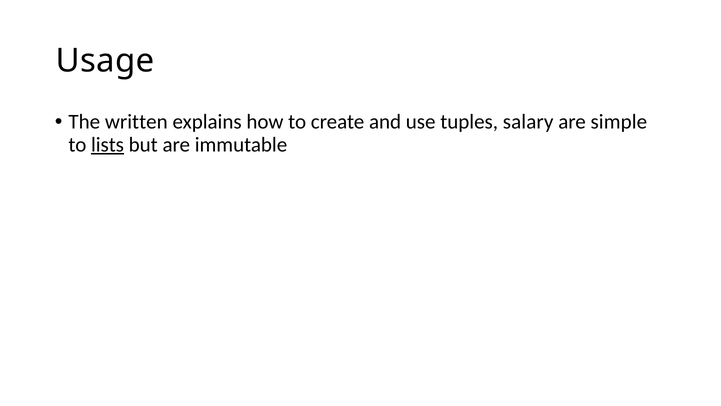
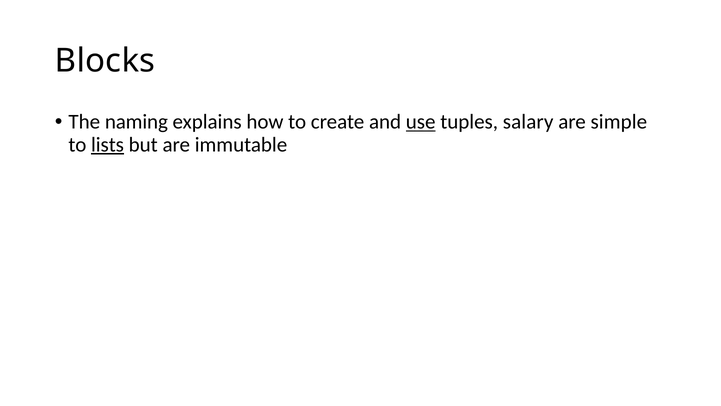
Usage: Usage -> Blocks
written: written -> naming
use underline: none -> present
